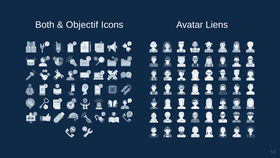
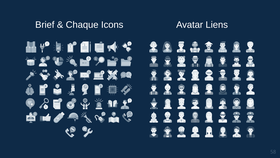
Both: Both -> Brief
Objectif: Objectif -> Chaque
